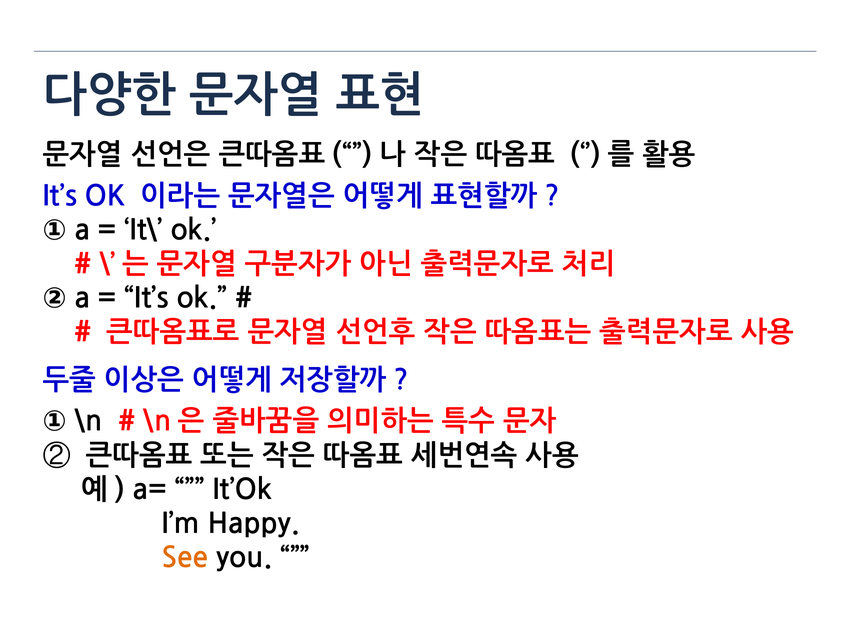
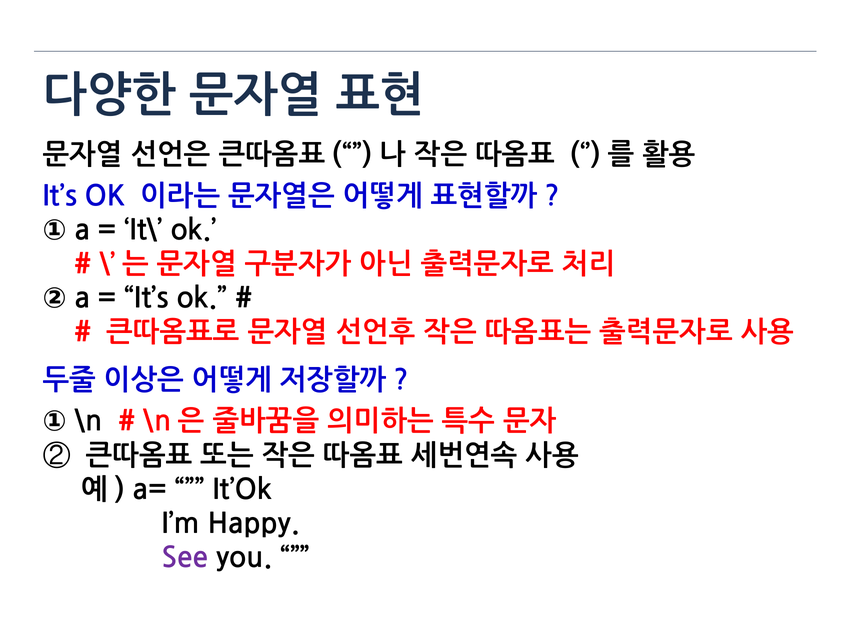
See colour: orange -> purple
